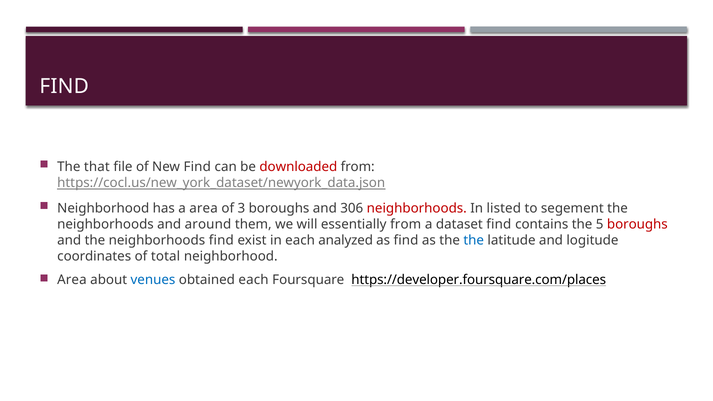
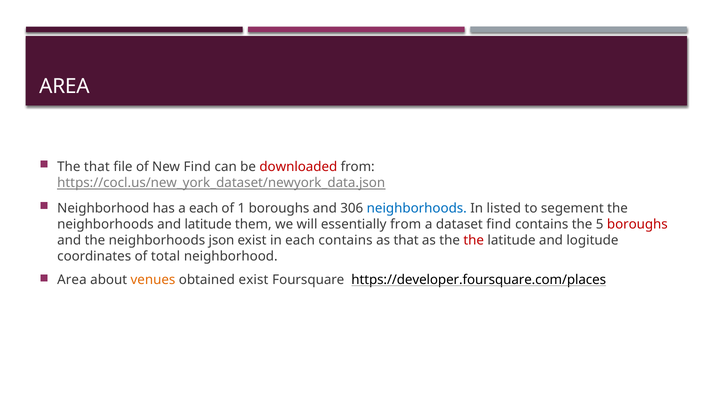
FIND at (64, 87): FIND -> AREA
a area: area -> each
3: 3 -> 1
neighborhoods at (417, 208) colour: red -> blue
and around: around -> latitude
neighborhoods find: find -> json
each analyzed: analyzed -> contains
as find: find -> that
the at (474, 240) colour: blue -> red
venues colour: blue -> orange
obtained each: each -> exist
